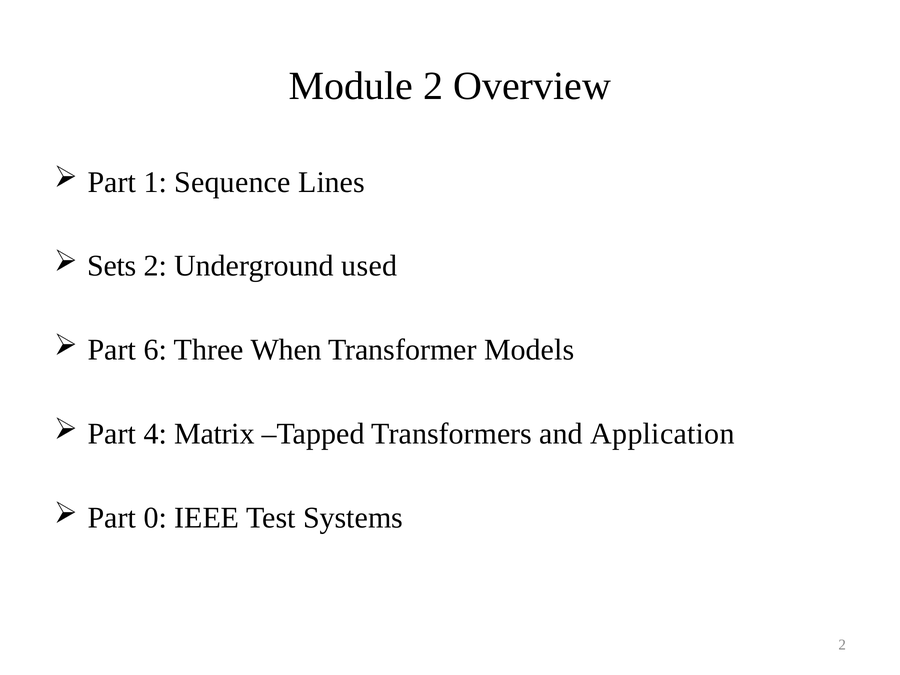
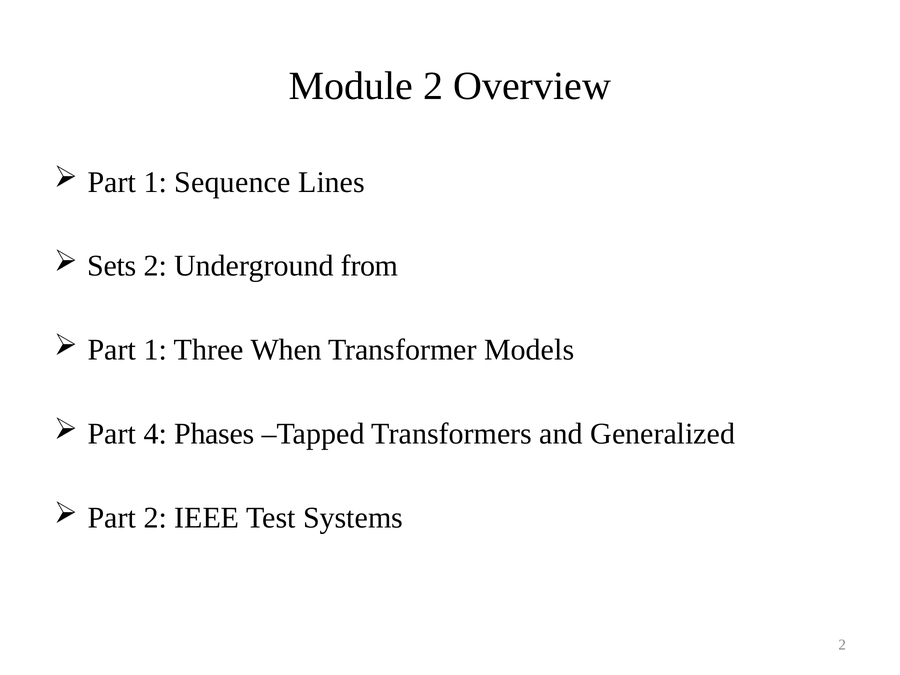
used: used -> from
6 at (155, 350): 6 -> 1
Matrix: Matrix -> Phases
Application: Application -> Generalized
Part 0: 0 -> 2
